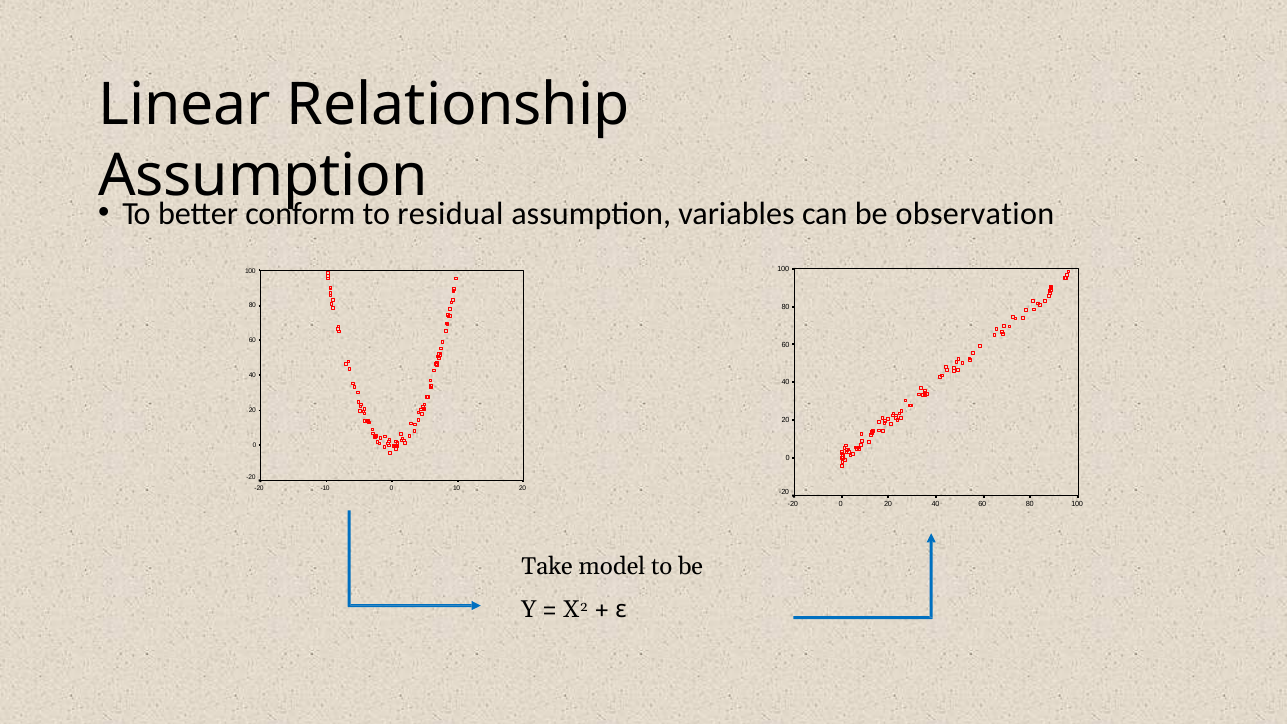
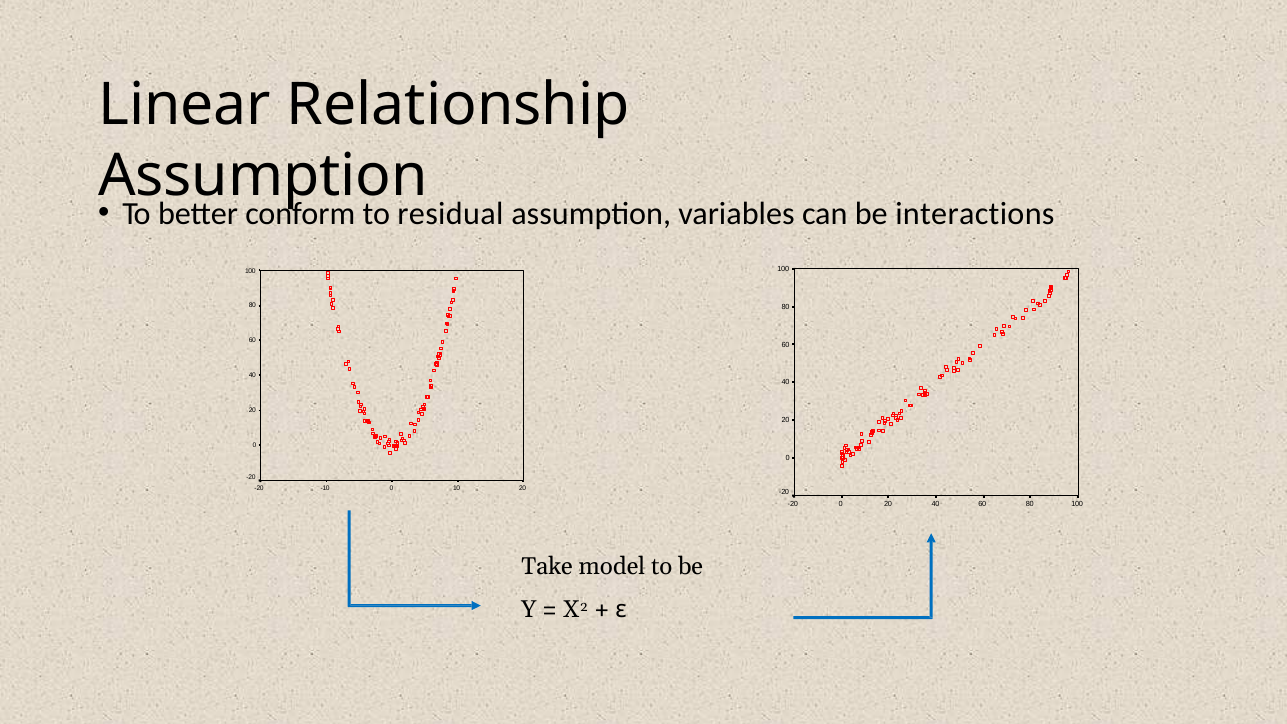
observation: observation -> interactions
